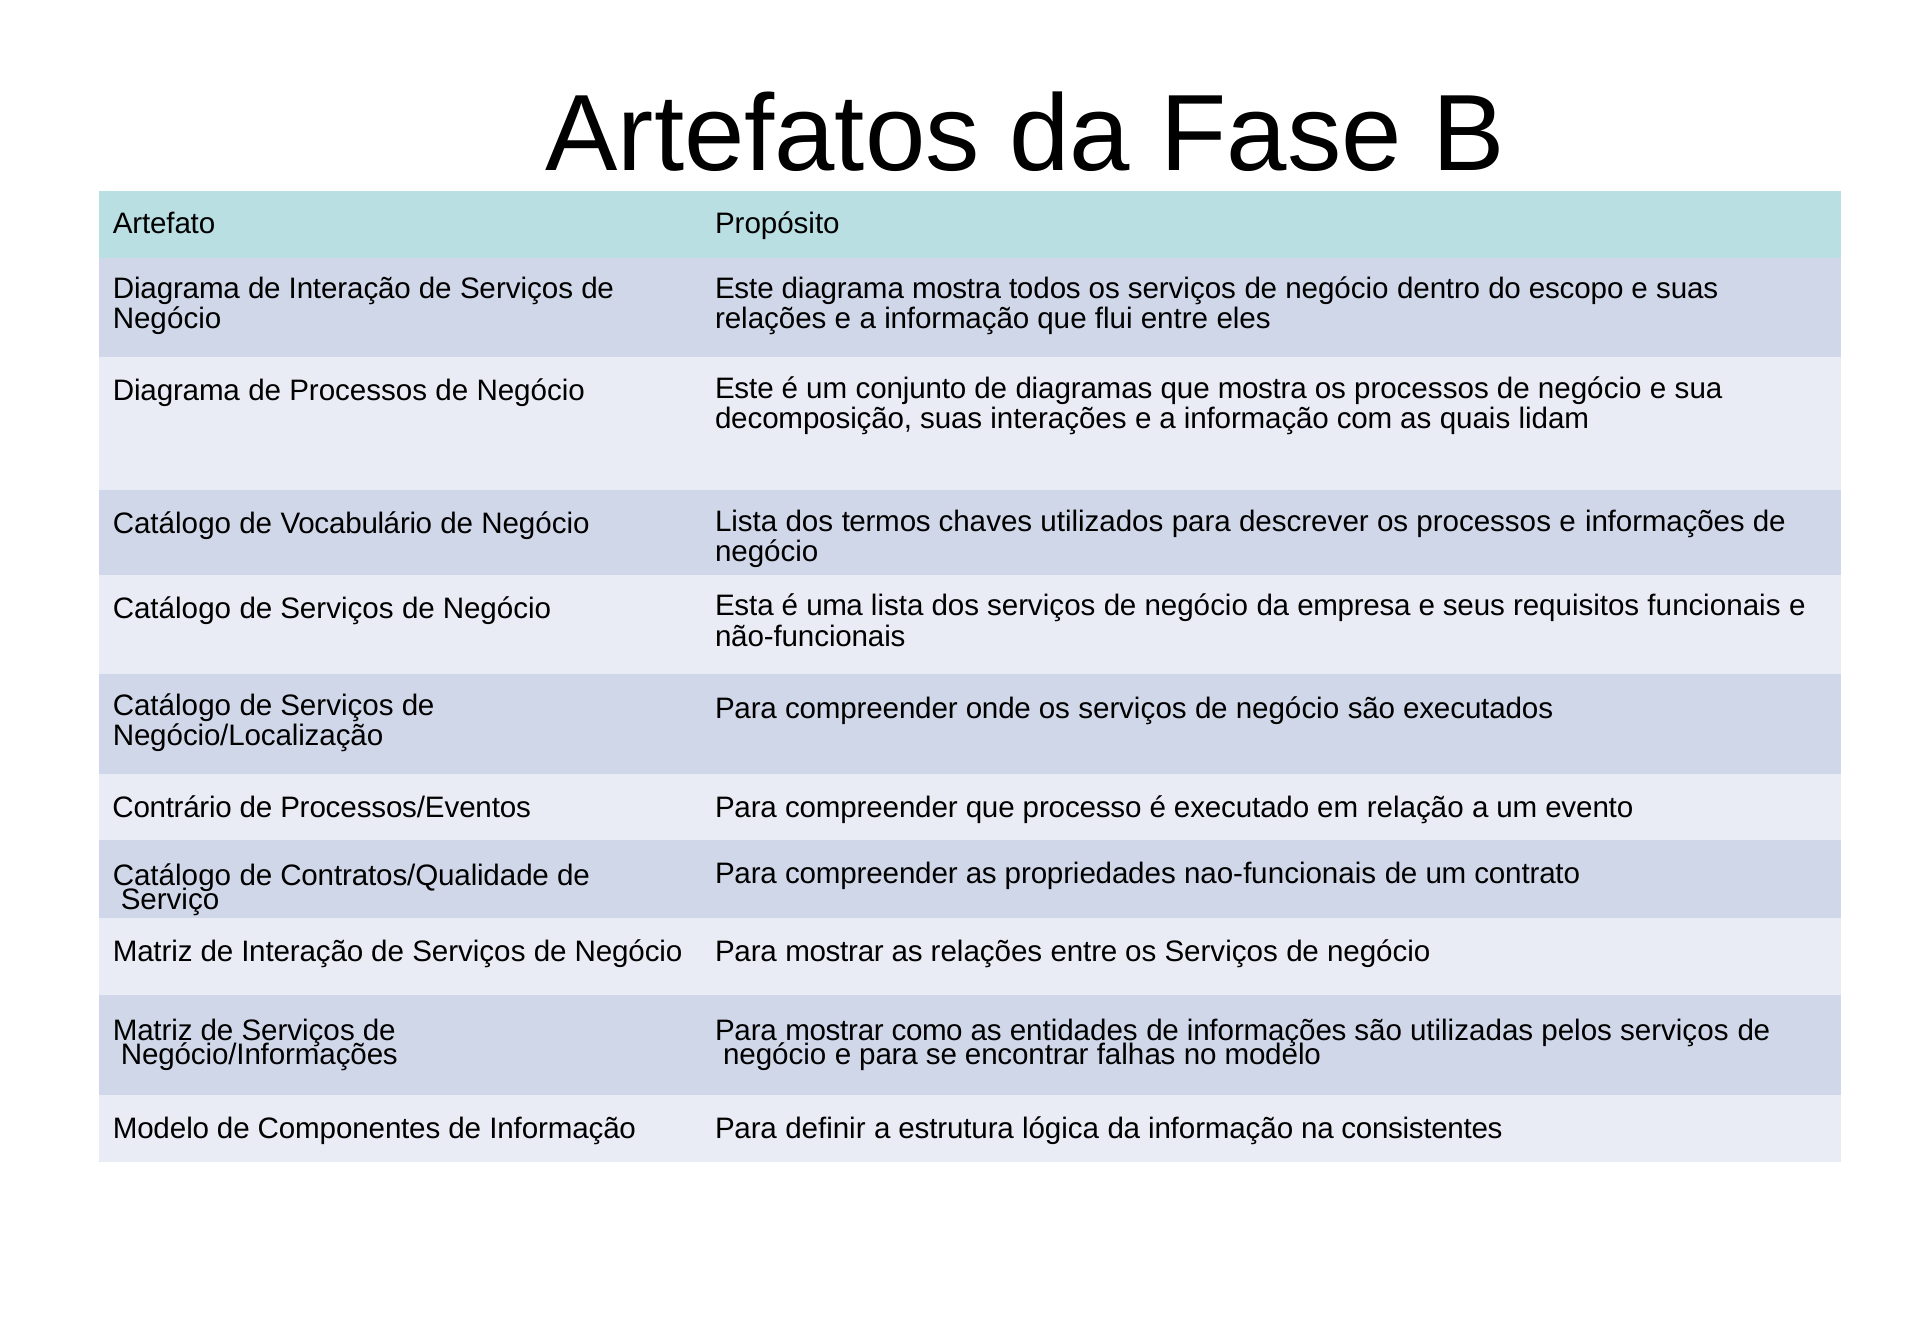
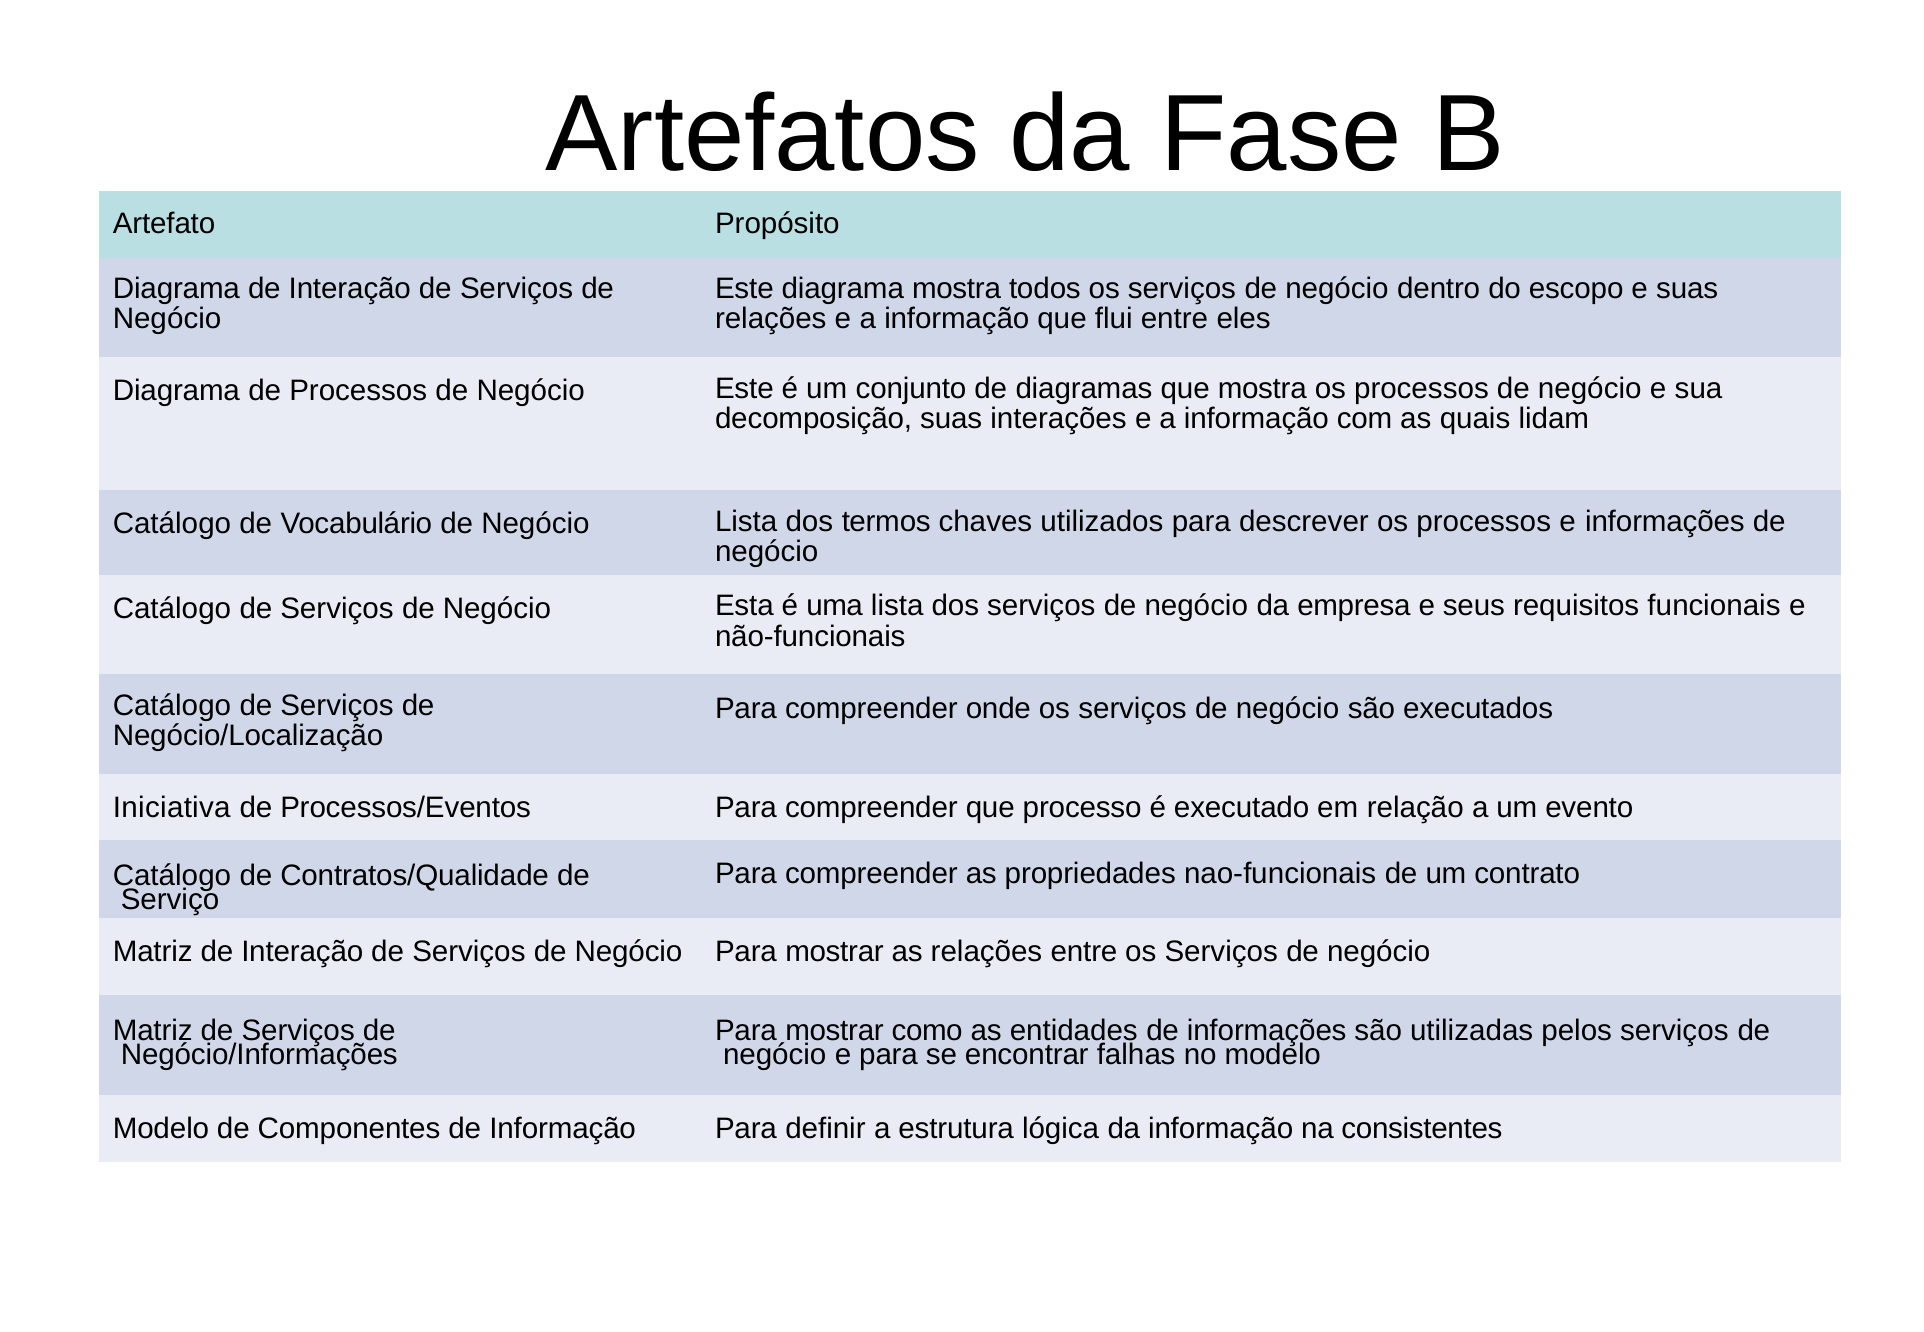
Contrário: Contrário -> Iniciativa
